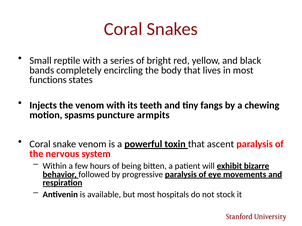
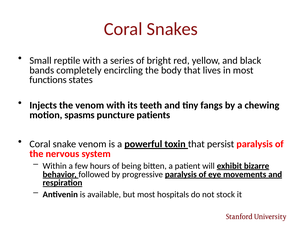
armpits: armpits -> patients
ascent: ascent -> persist
